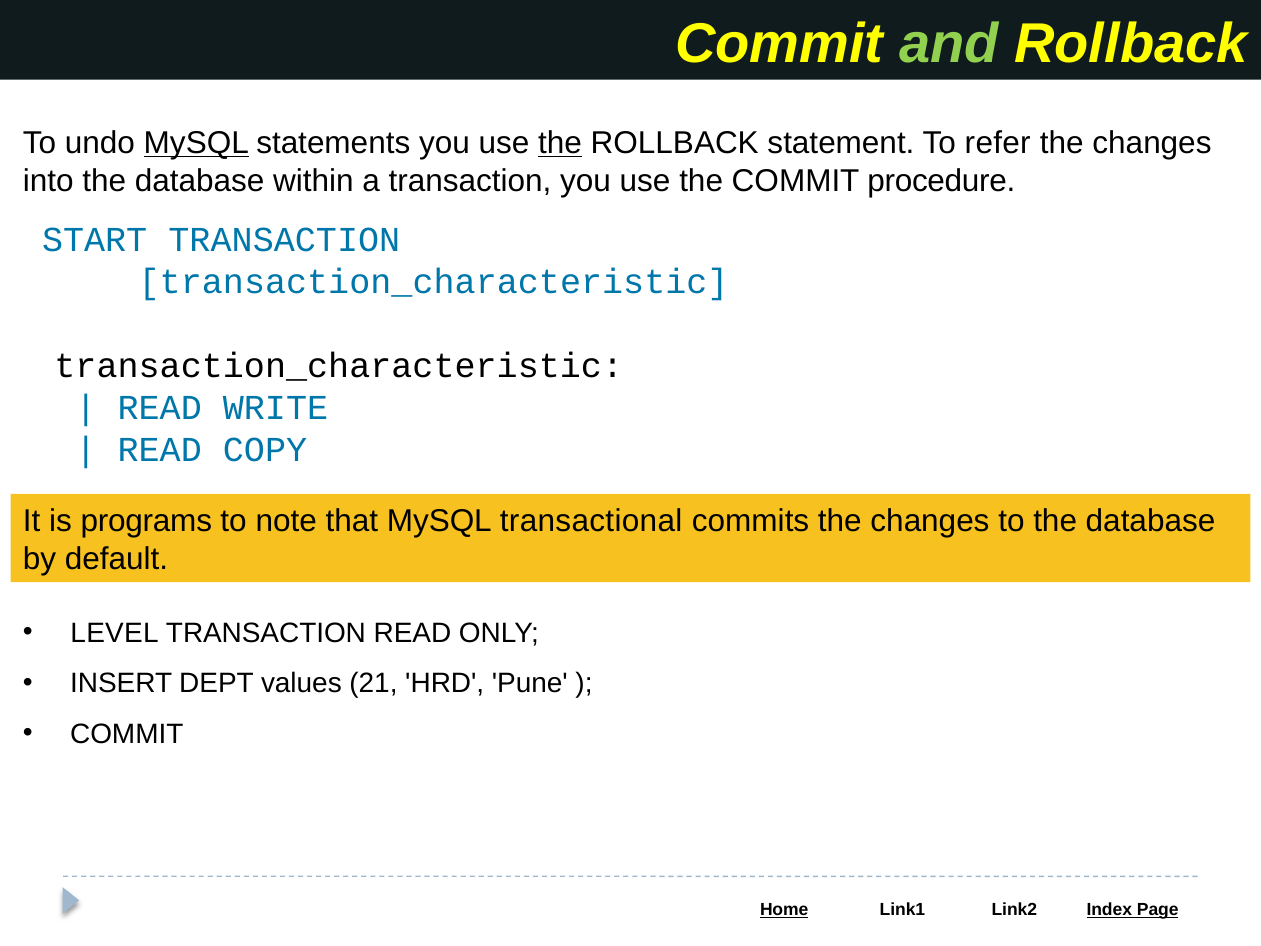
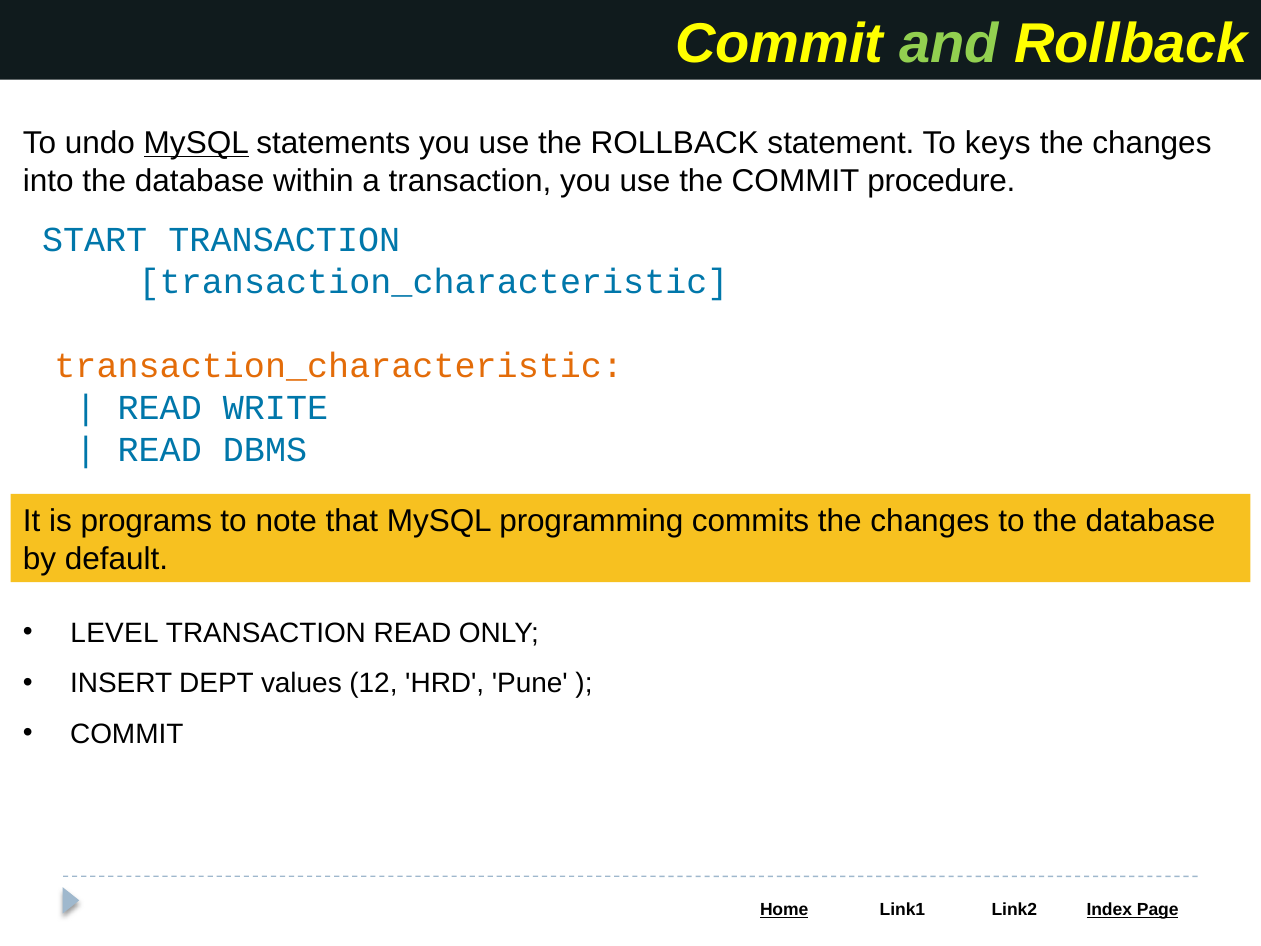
the at (560, 143) underline: present -> none
refer: refer -> keys
transaction_characteristic at (339, 366) colour: black -> orange
COPY: COPY -> DBMS
transactional: transactional -> programming
21: 21 -> 12
